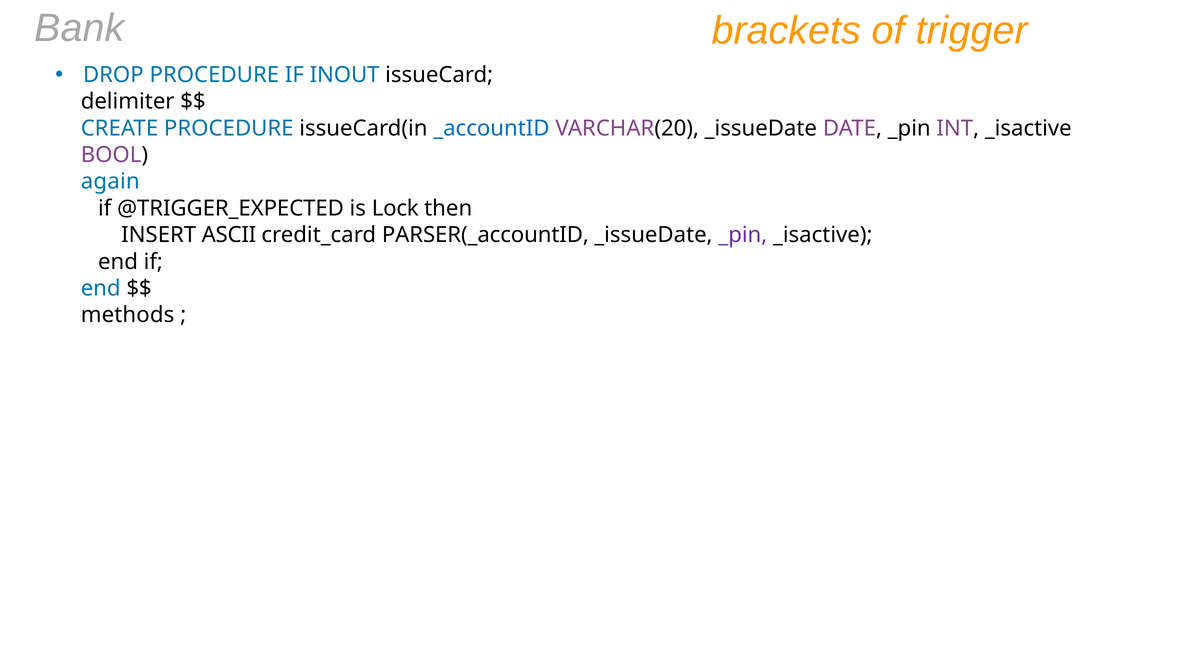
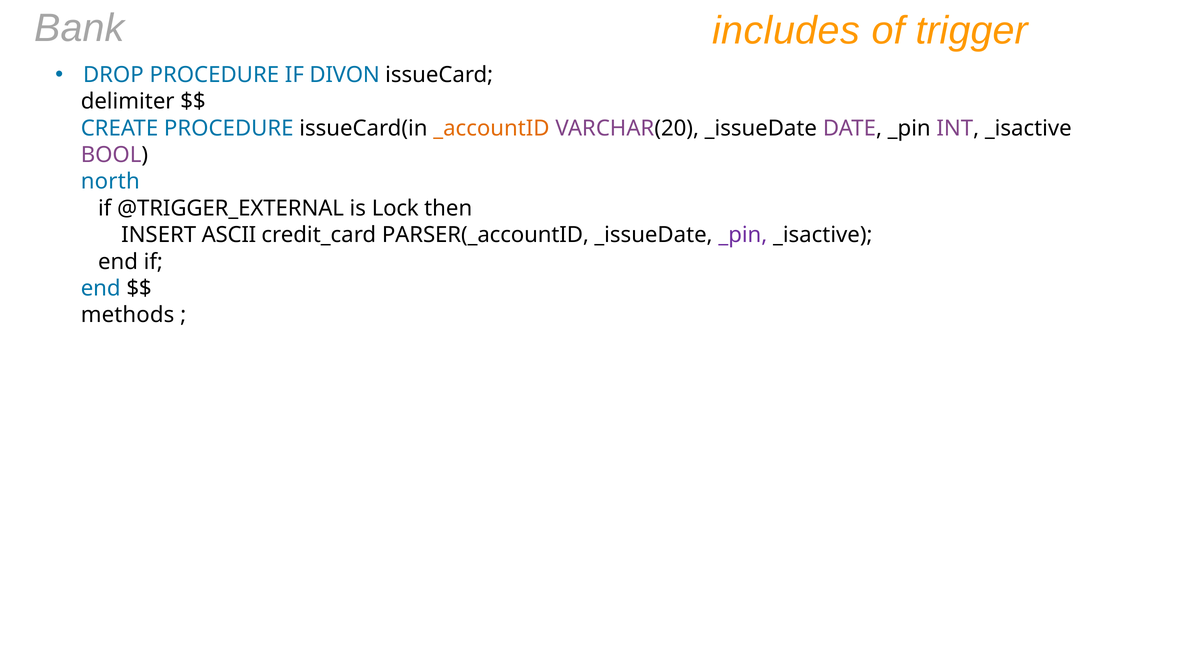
brackets: brackets -> includes
INOUT: INOUT -> DIVON
_accountID colour: blue -> orange
again: again -> north
@TRIGGER_EXPECTED: @TRIGGER_EXPECTED -> @TRIGGER_EXTERNAL
